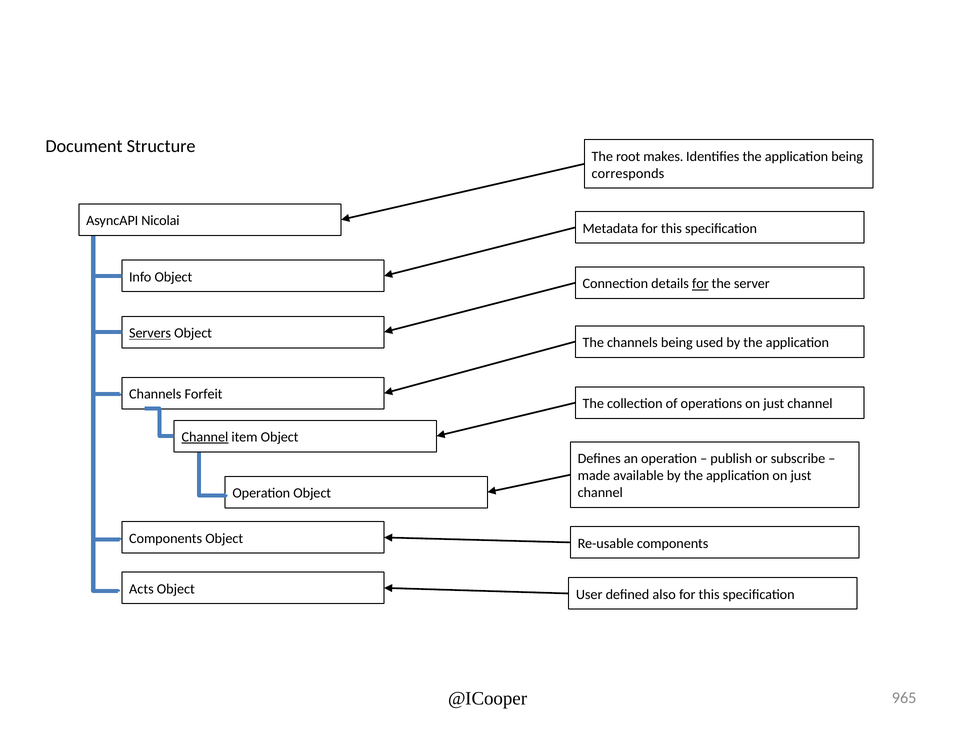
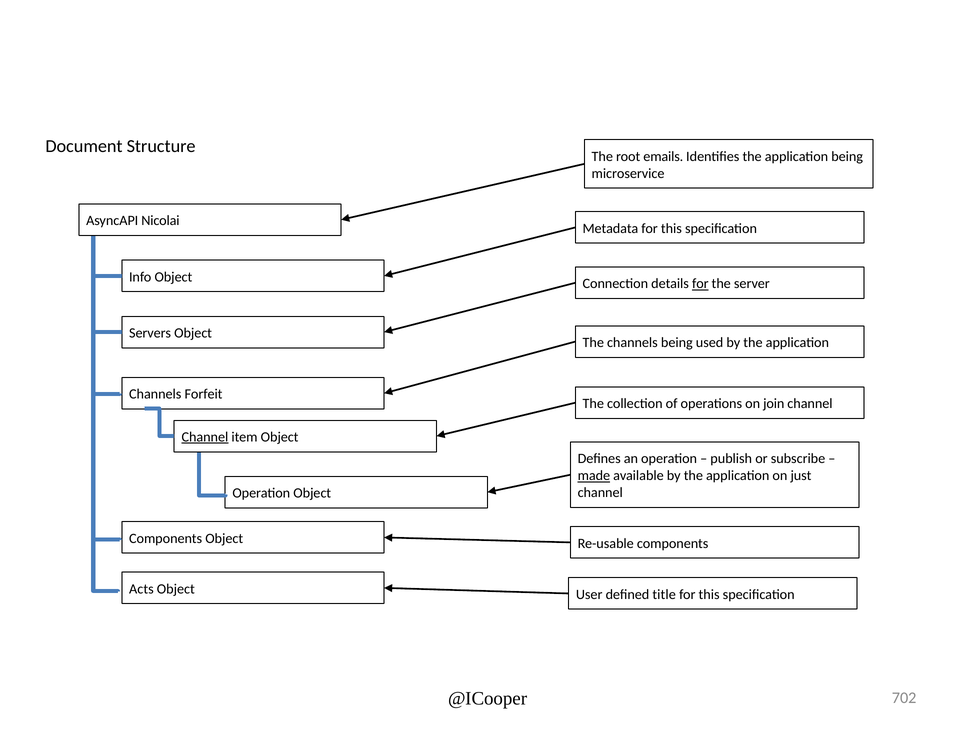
makes: makes -> emails
corresponds: corresponds -> microservice
Servers underline: present -> none
operations on just: just -> join
made underline: none -> present
also: also -> title
965: 965 -> 702
